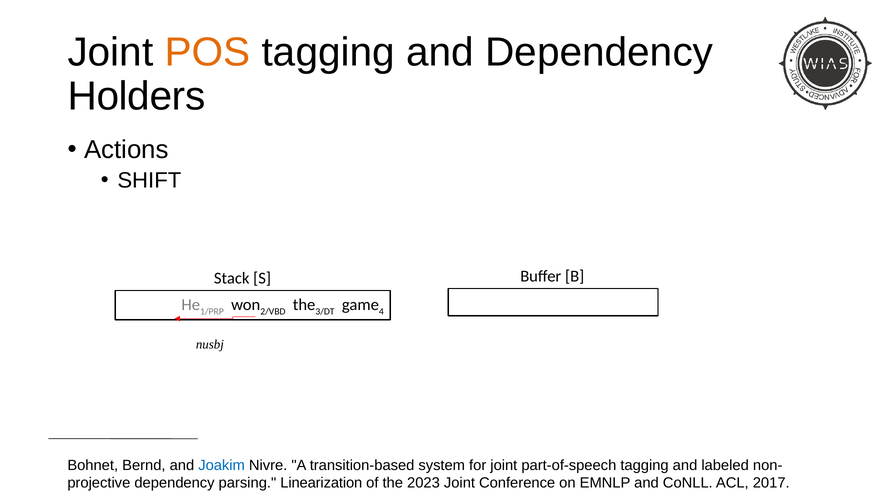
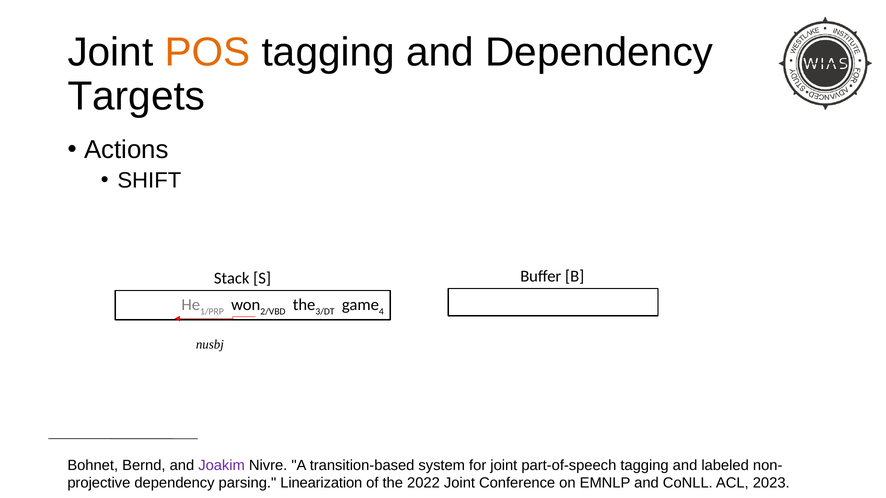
Holders: Holders -> Targets
Joakim colour: blue -> purple
2023: 2023 -> 2022
2017: 2017 -> 2023
